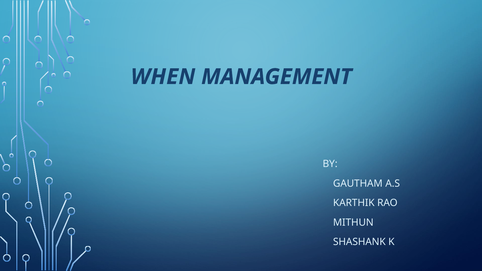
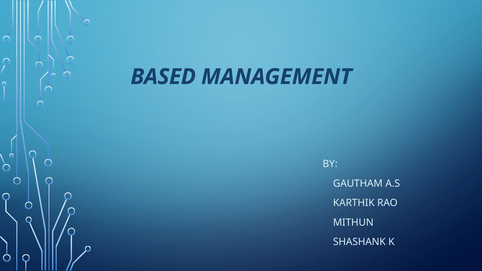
WHEN: WHEN -> BASED
